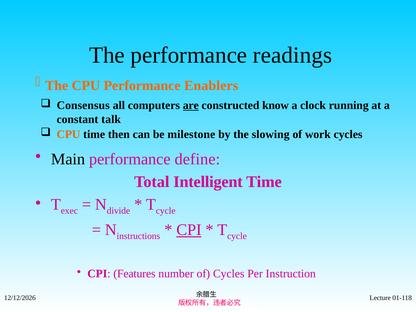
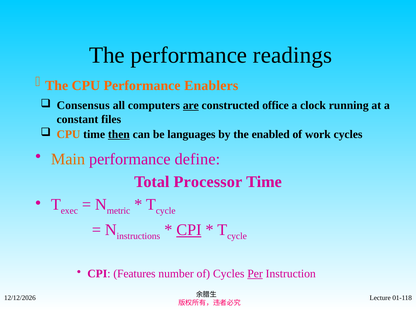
know: know -> office
talk: talk -> files
then underline: none -> present
milestone: milestone -> languages
slowing: slowing -> enabled
Main colour: black -> orange
Intelligent: Intelligent -> Processor
divide: divide -> metric
Per underline: none -> present
